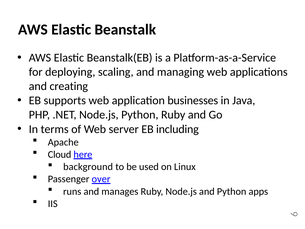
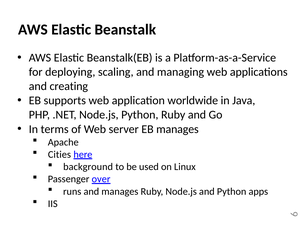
businesses: businesses -> worldwide
EB including: including -> manages
Cloud: Cloud -> Cities
